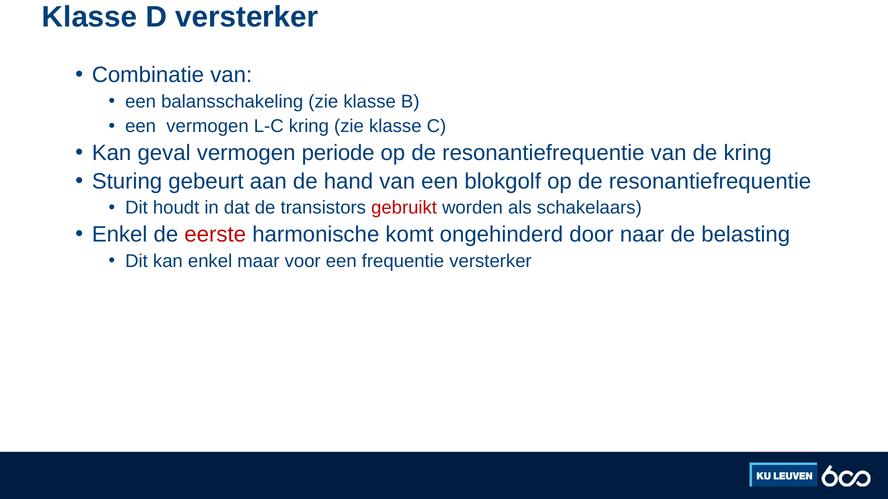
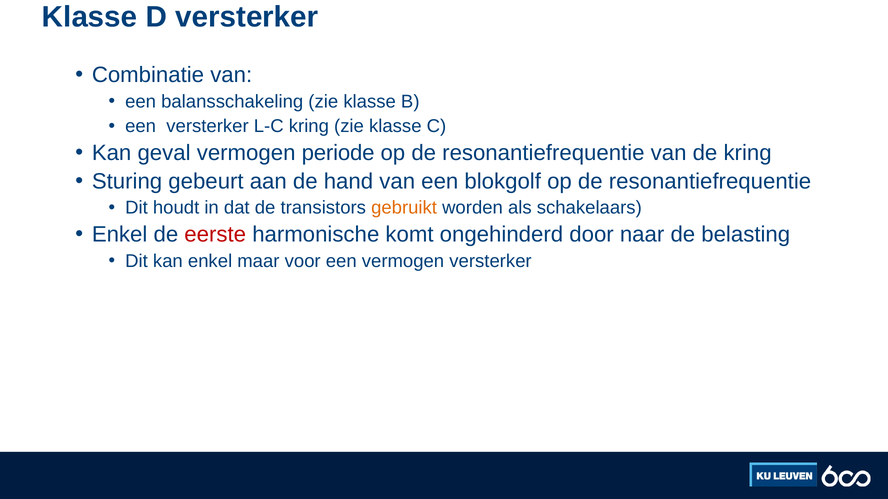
een vermogen: vermogen -> versterker
gebruikt colour: red -> orange
een frequentie: frequentie -> vermogen
